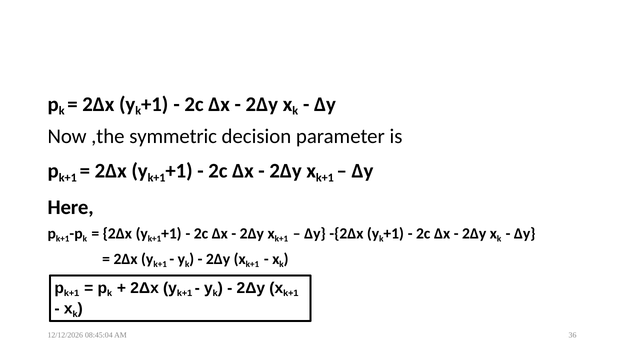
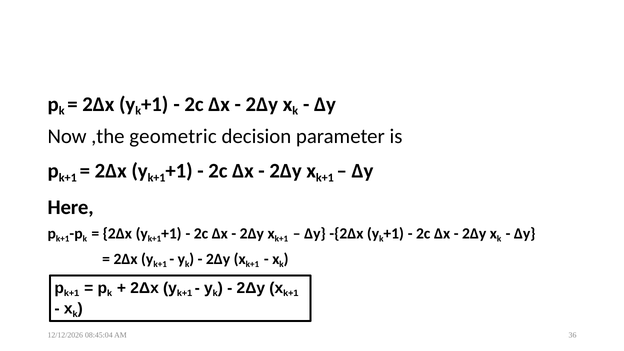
symmetric: symmetric -> geometric
